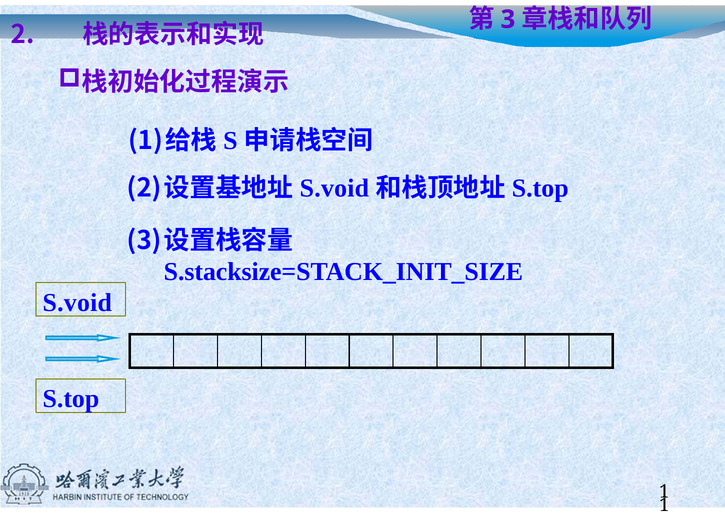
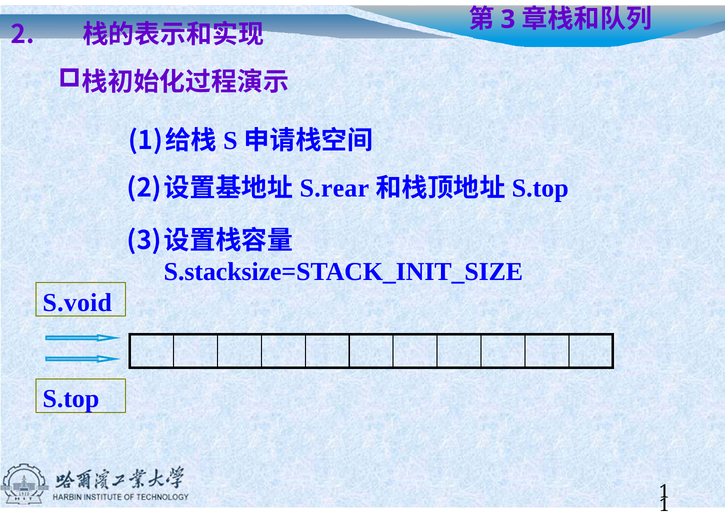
S.void at (334, 188): S.void -> S.rear
